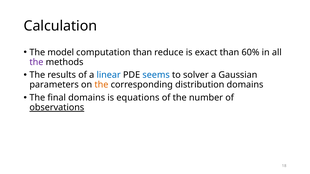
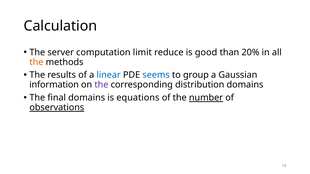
model: model -> server
computation than: than -> limit
exact: exact -> good
60%: 60% -> 20%
the at (36, 62) colour: purple -> orange
solver: solver -> group
parameters: parameters -> information
the at (101, 85) colour: orange -> purple
number underline: none -> present
